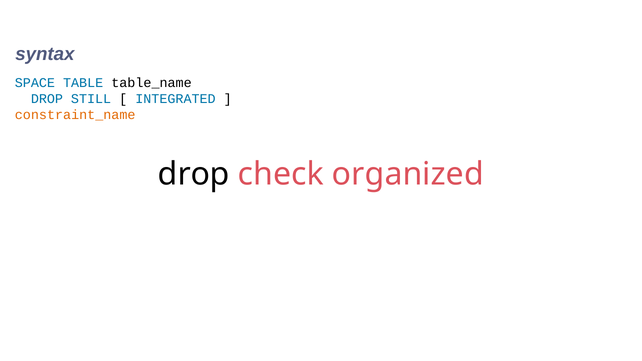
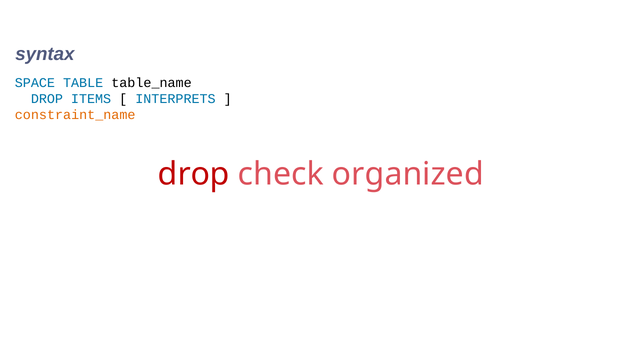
STILL: STILL -> ITEMS
INTEGRATED: INTEGRATED -> INTERPRETS
drop at (194, 174) colour: black -> red
